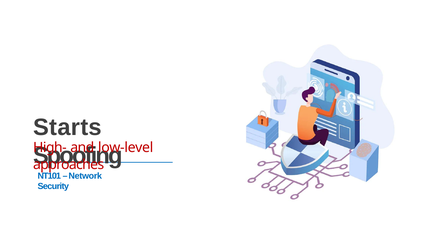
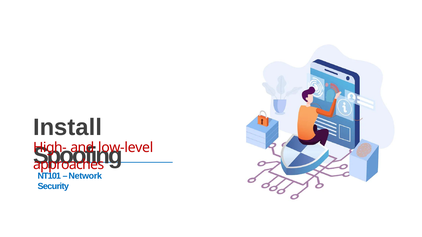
Starts: Starts -> Install
